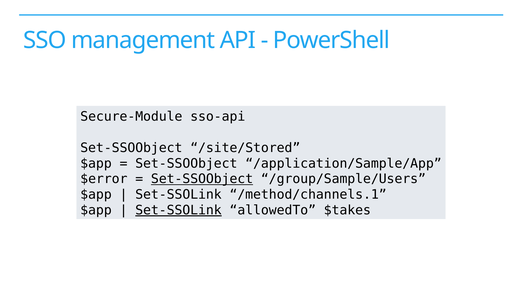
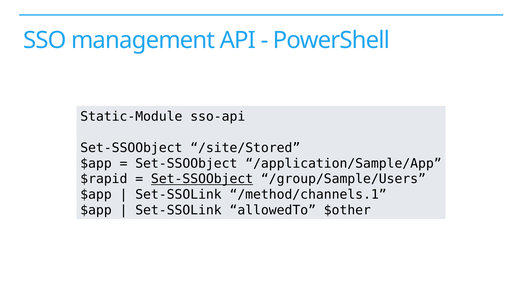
Secure-Module: Secure-Module -> Static-Module
$error: $error -> $rapid
Set-SSOLink at (178, 211) underline: present -> none
$takes: $takes -> $other
